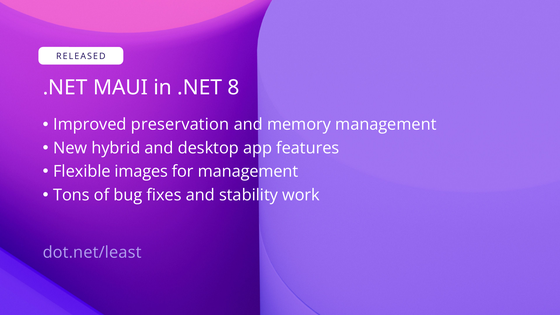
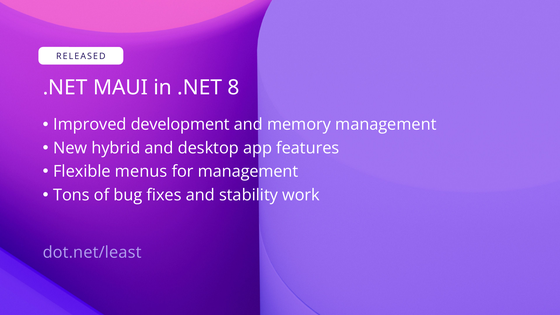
preservation: preservation -> development
images: images -> menus
